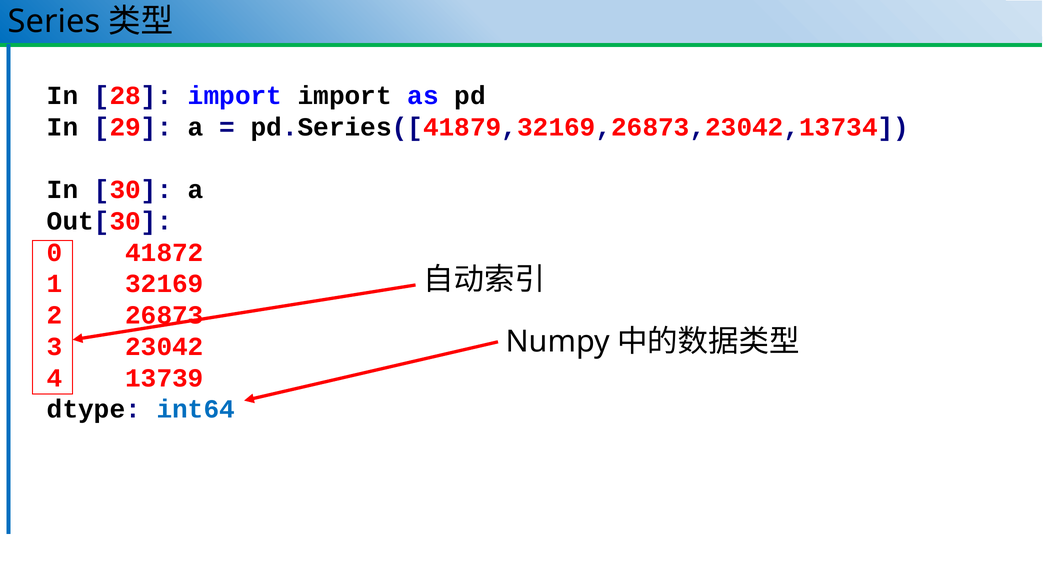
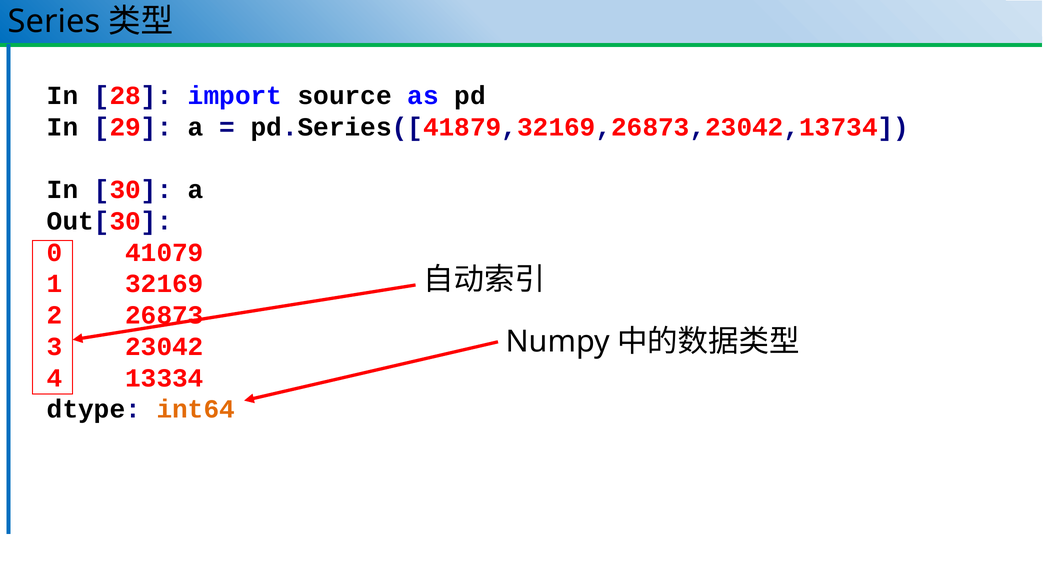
import import: import -> source
41872: 41872 -> 41079
13739: 13739 -> 13334
int64 colour: blue -> orange
